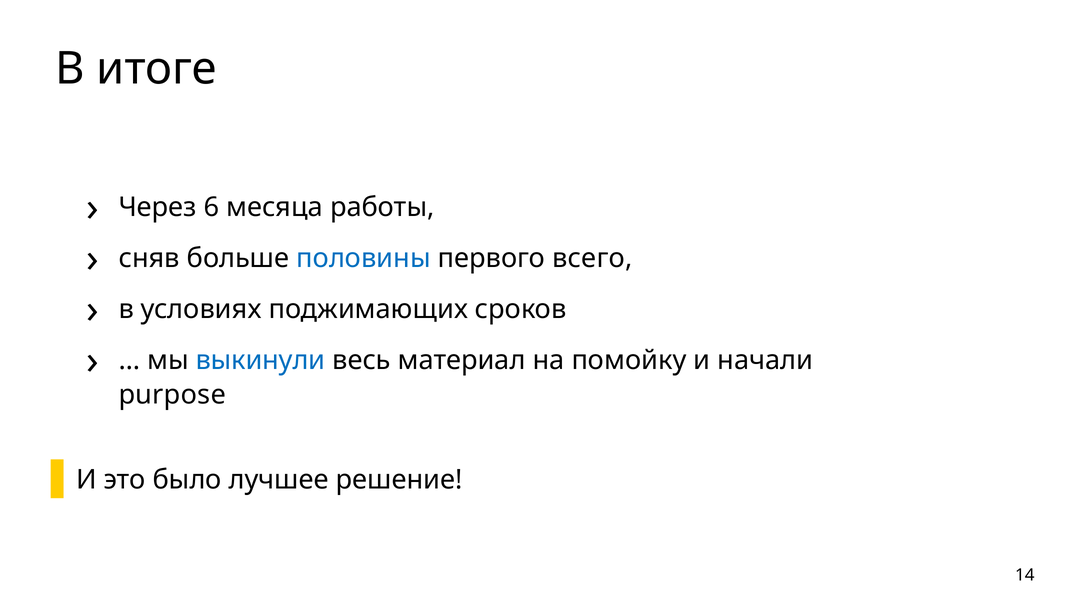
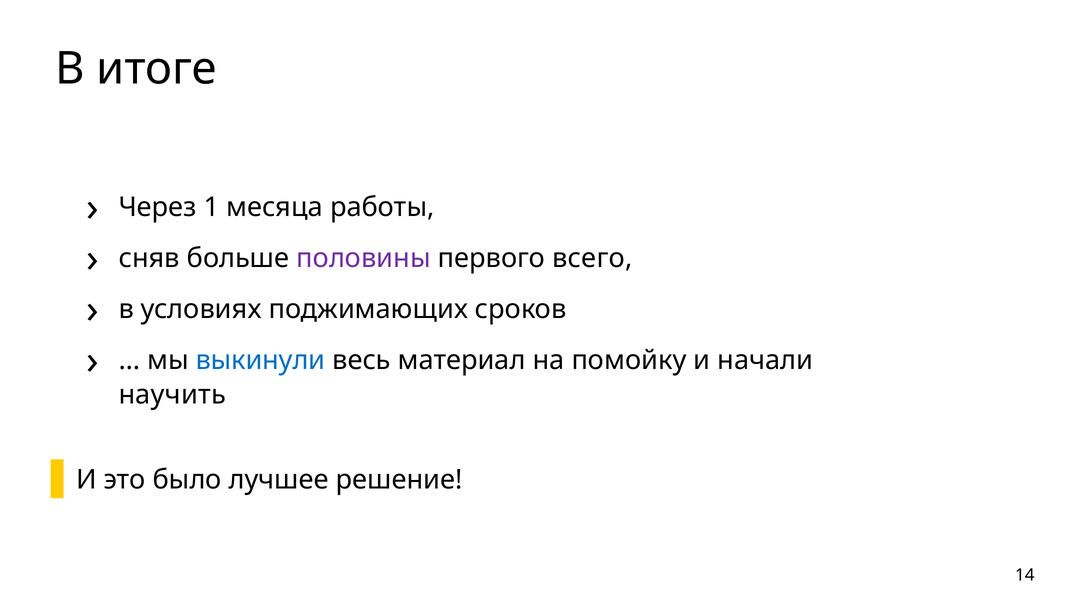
6: 6 -> 1
половины colour: blue -> purple
purpose: purpose -> научить
